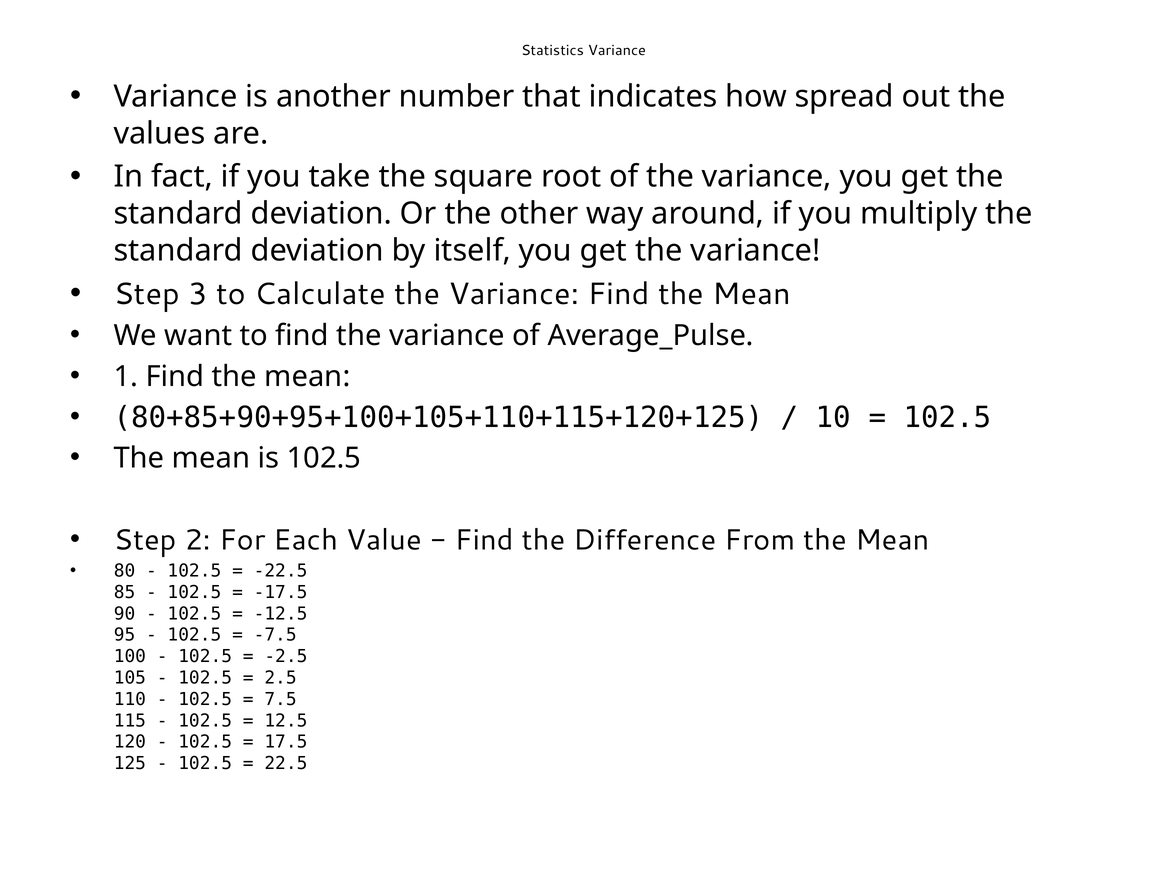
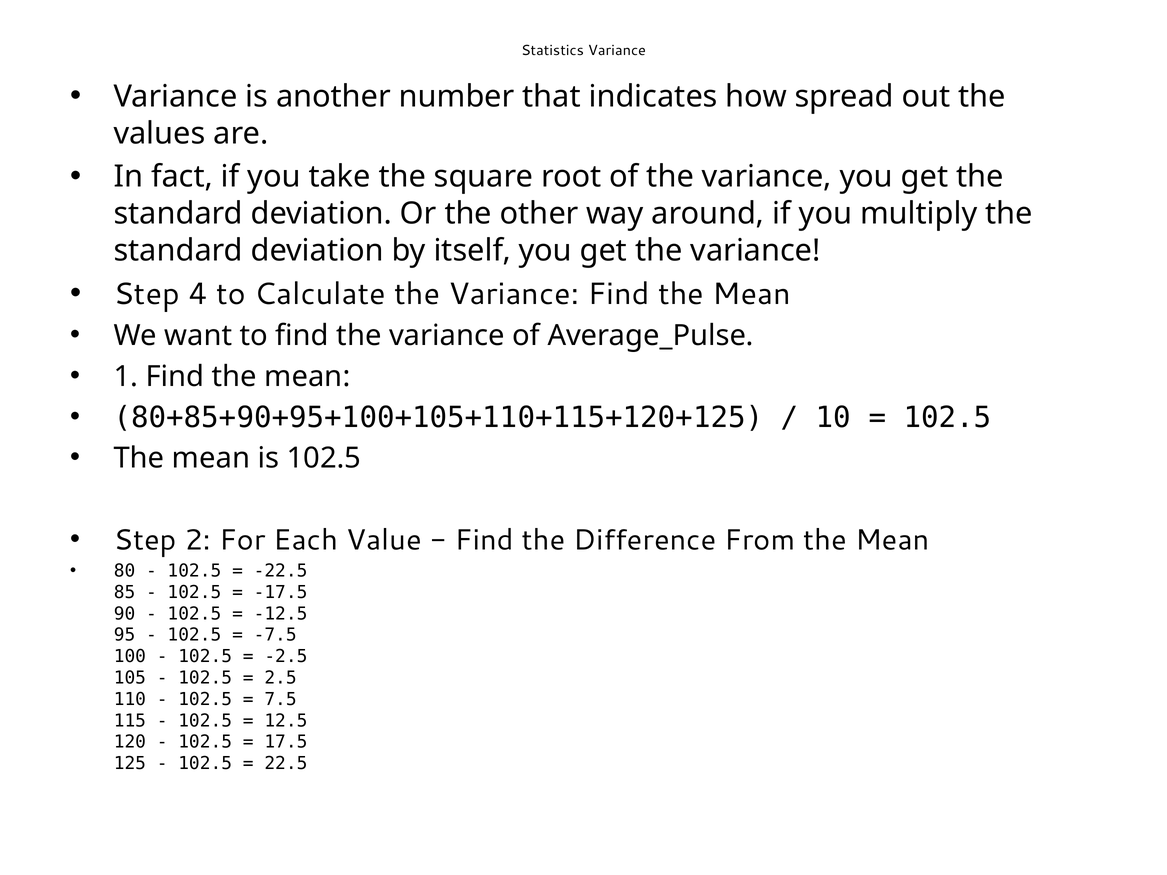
3: 3 -> 4
